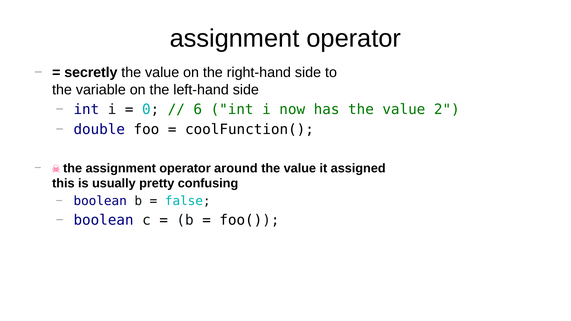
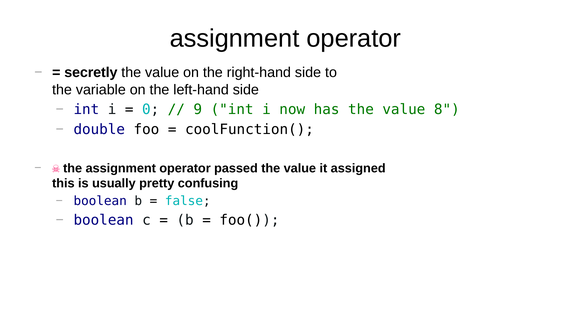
6: 6 -> 9
2: 2 -> 8
around: around -> passed
